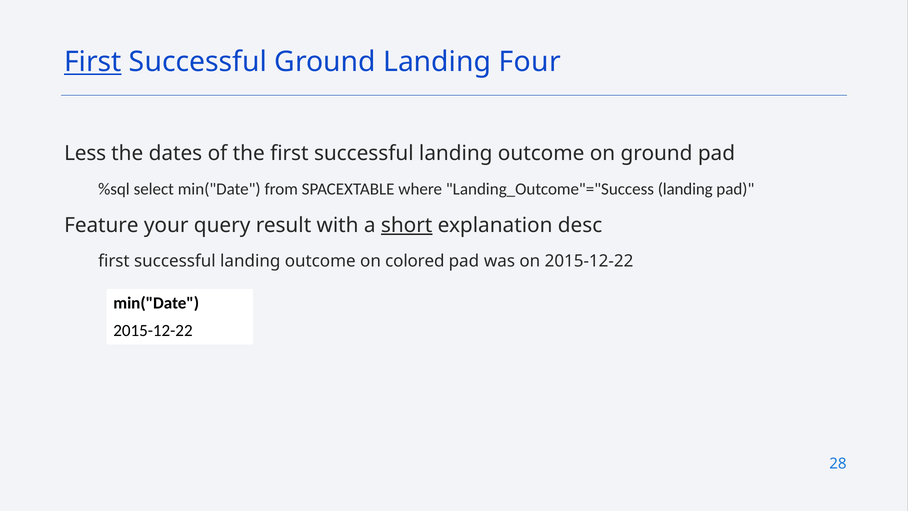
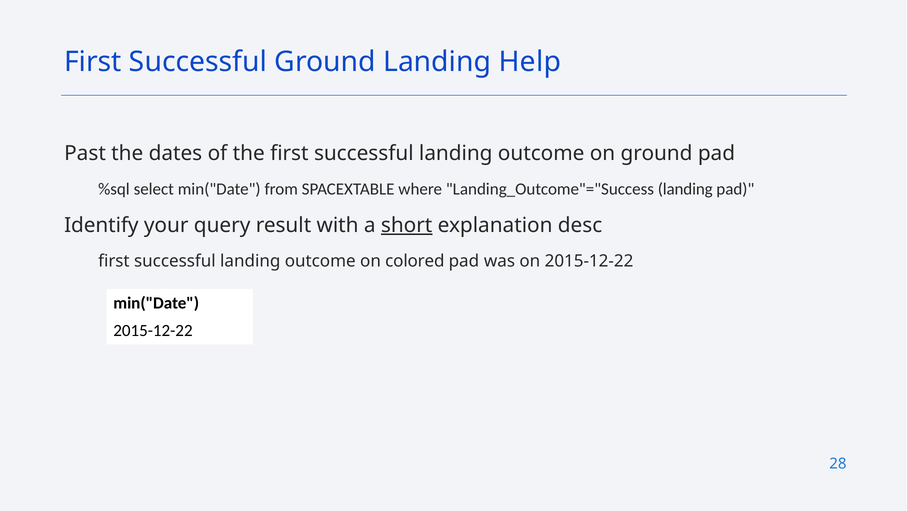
First at (93, 62) underline: present -> none
Four: Four -> Help
Less: Less -> Past
Feature: Feature -> Identify
